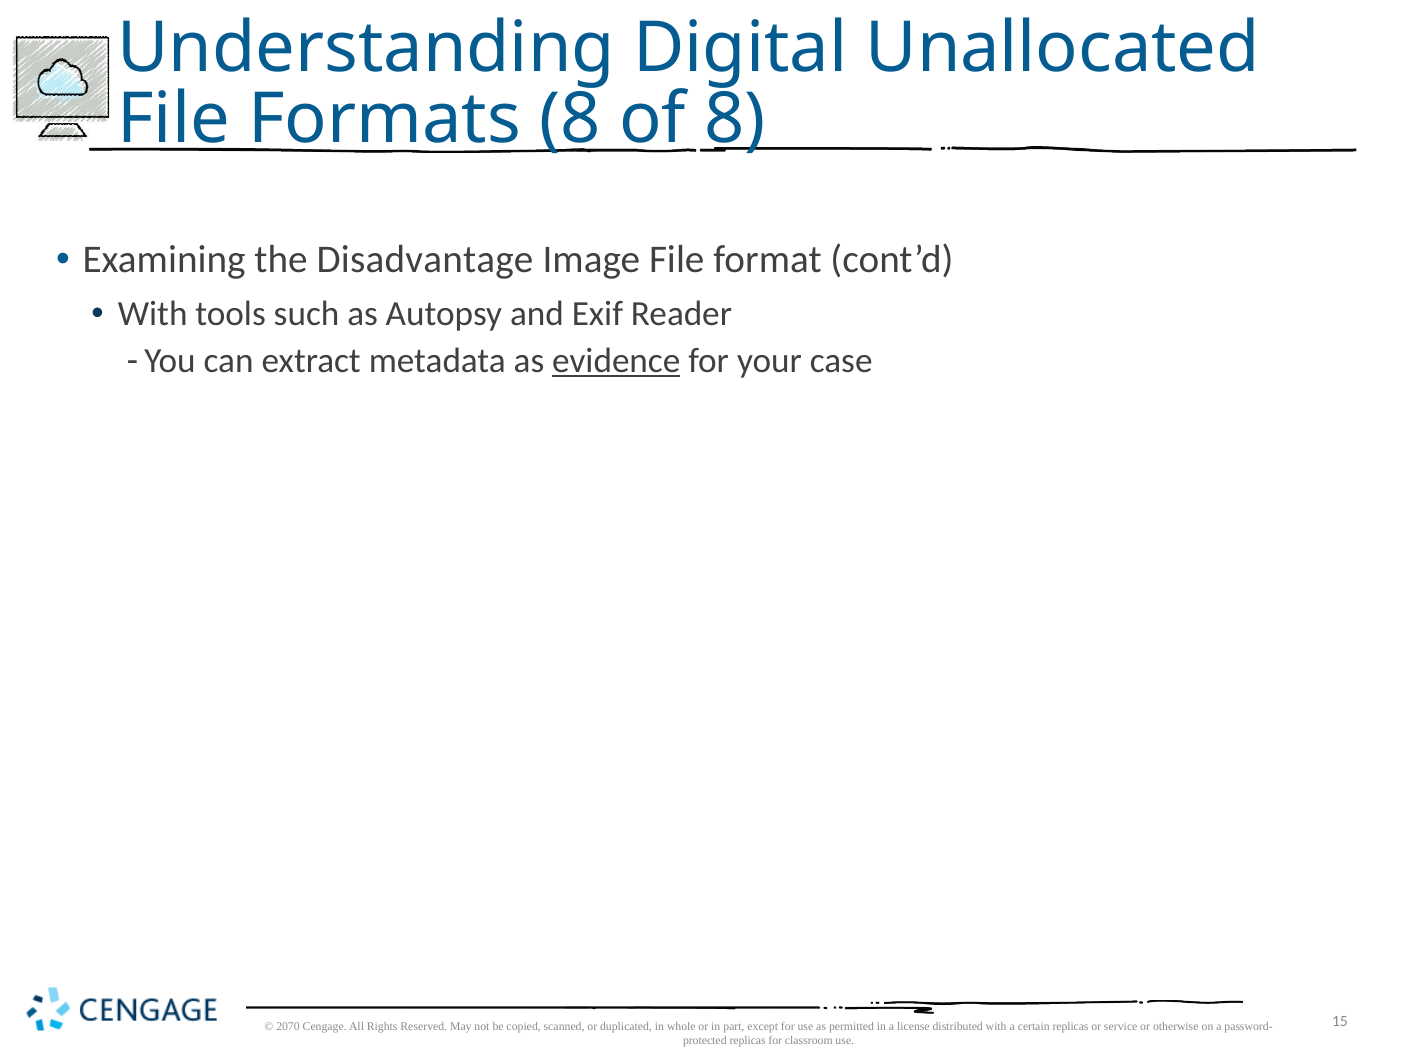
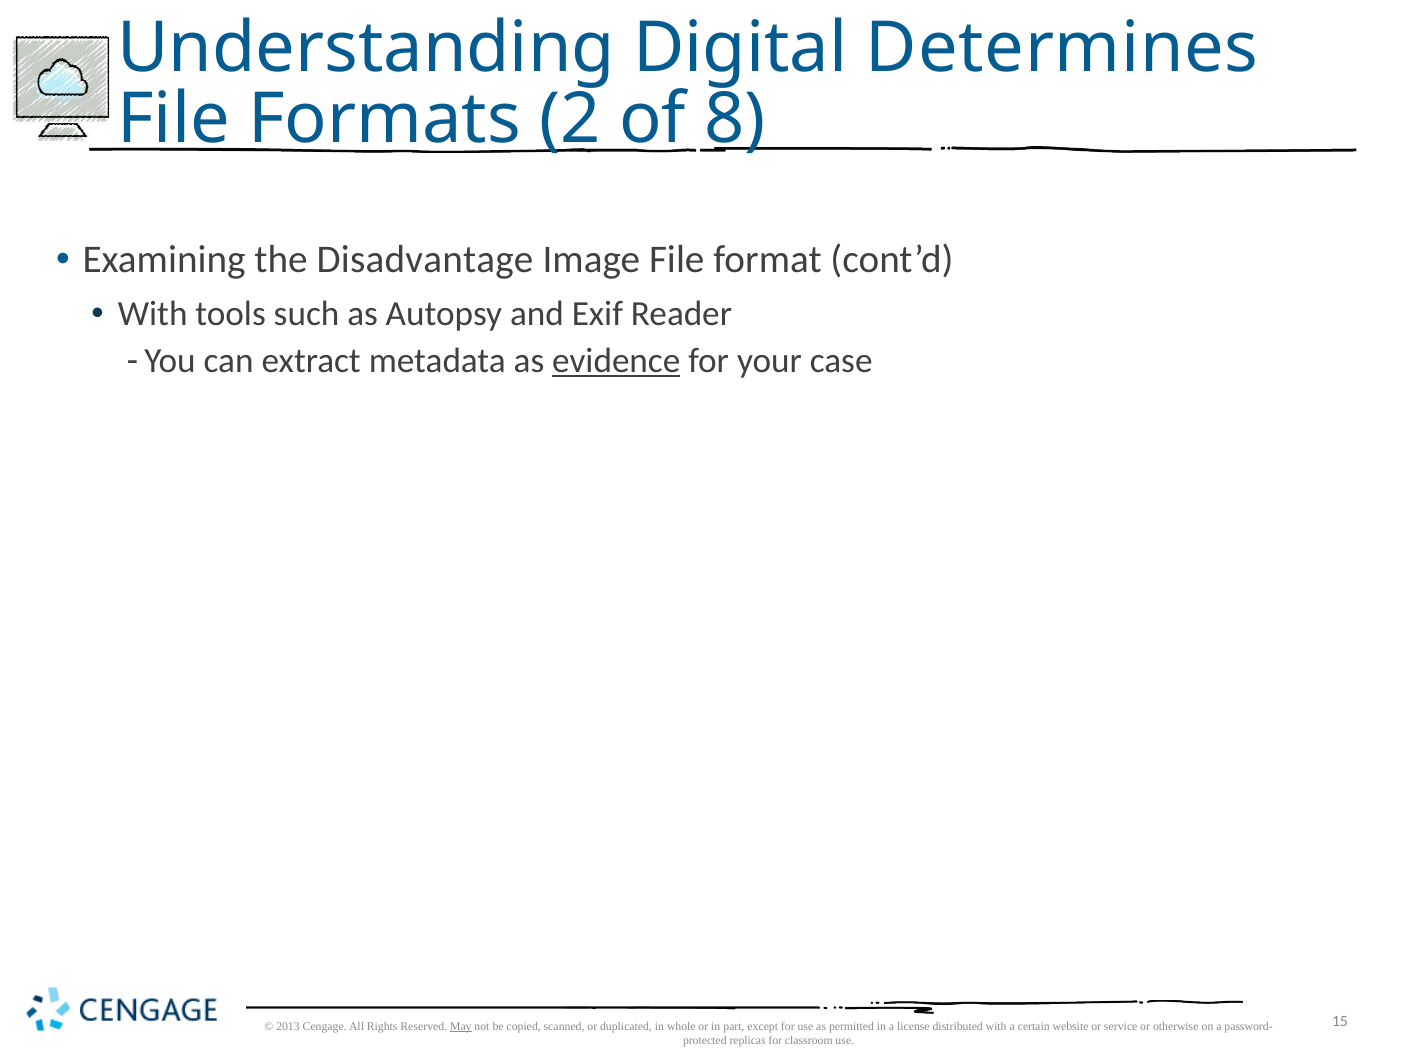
Unallocated: Unallocated -> Determines
Formats 8: 8 -> 2
2070: 2070 -> 2013
May underline: none -> present
certain replicas: replicas -> website
